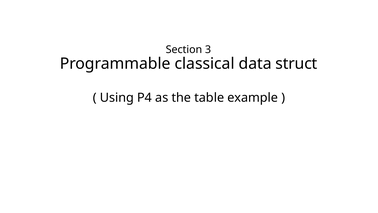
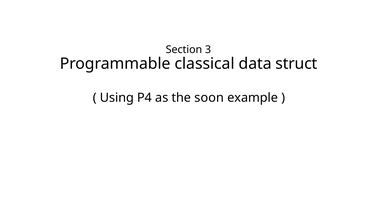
table: table -> soon
